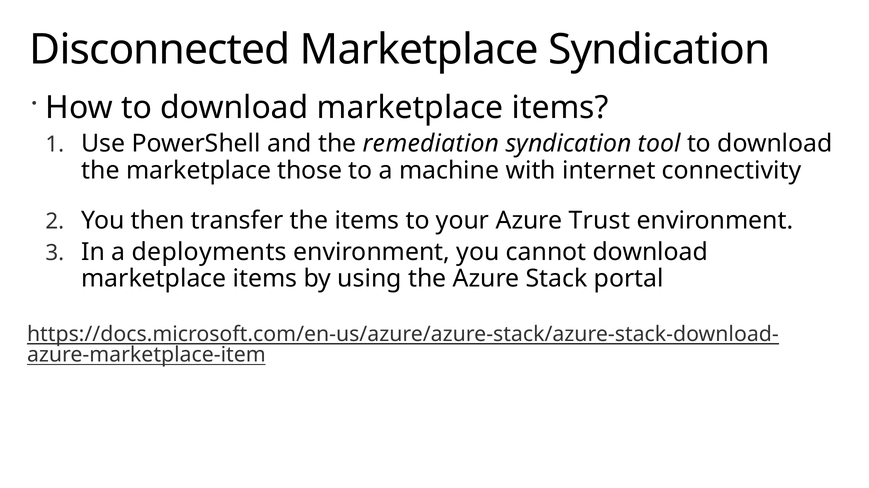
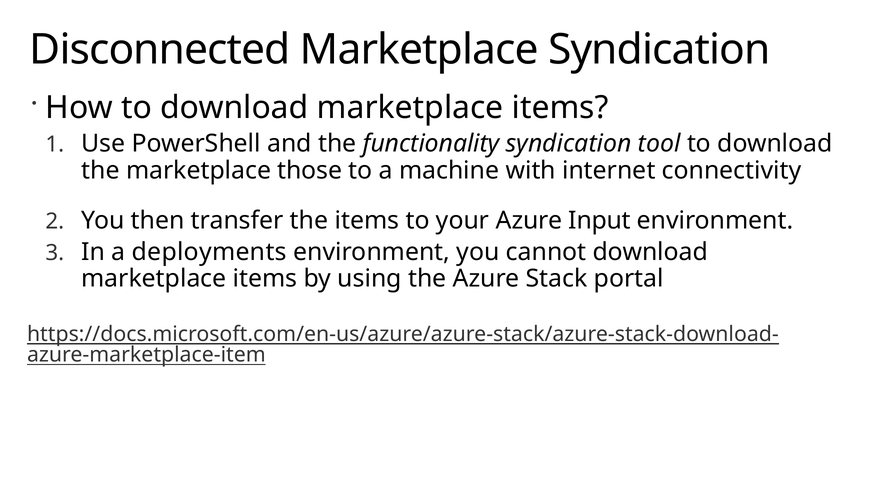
remediation: remediation -> functionality
Trust: Trust -> Input
